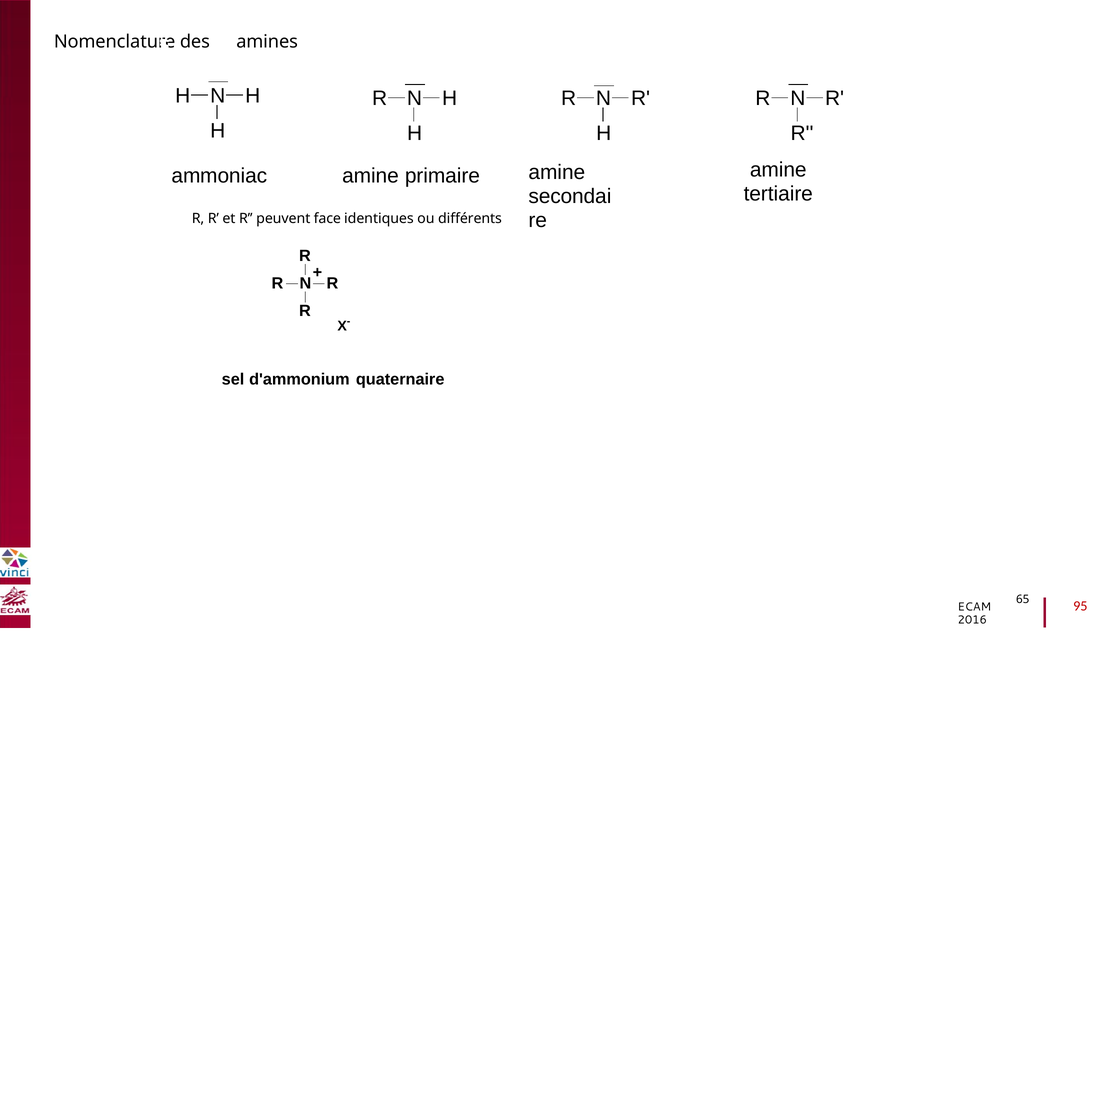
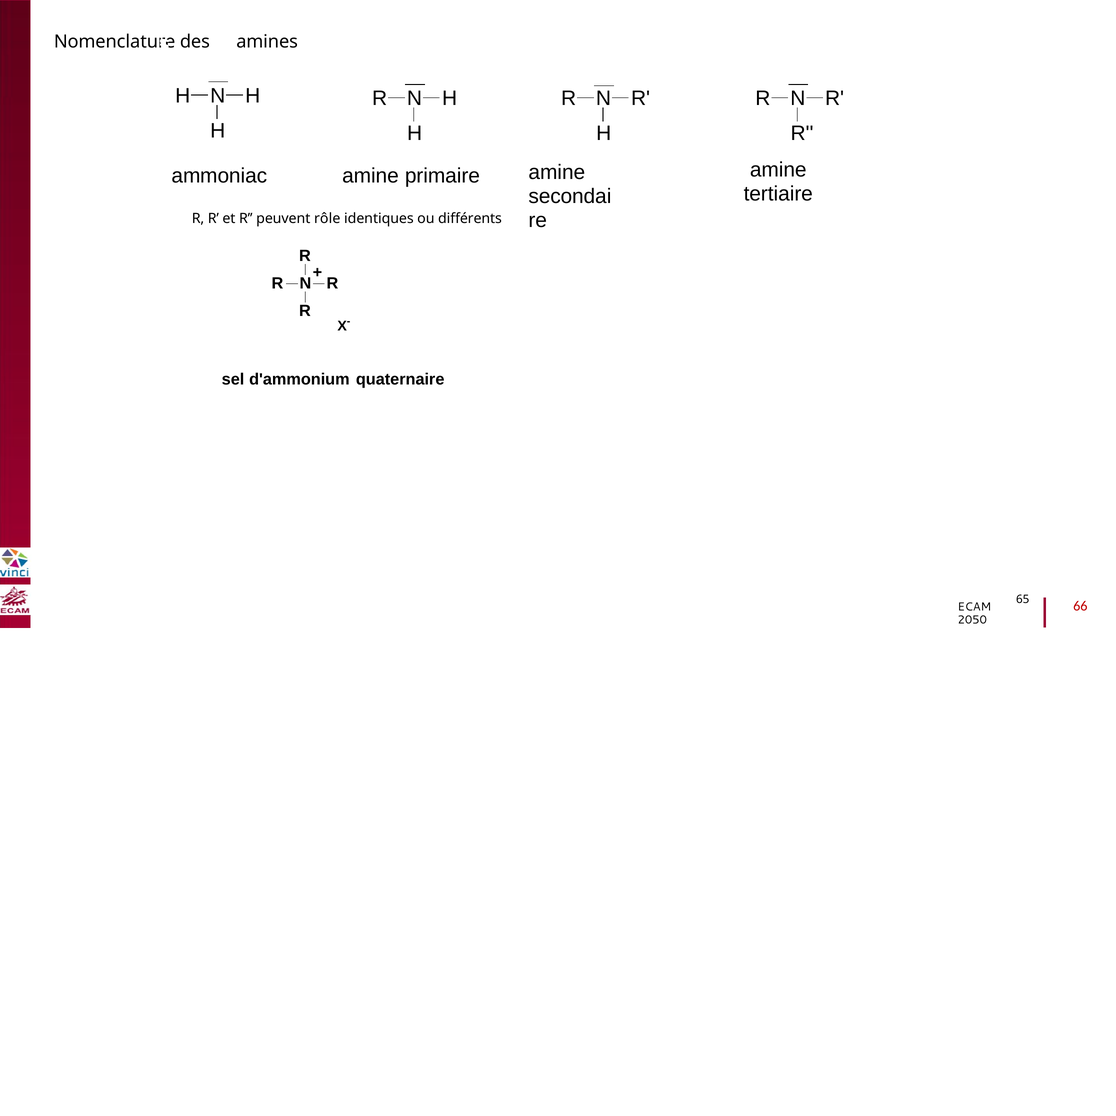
face: face -> rôle
95: 95 -> 66
2016: 2016 -> 2050
